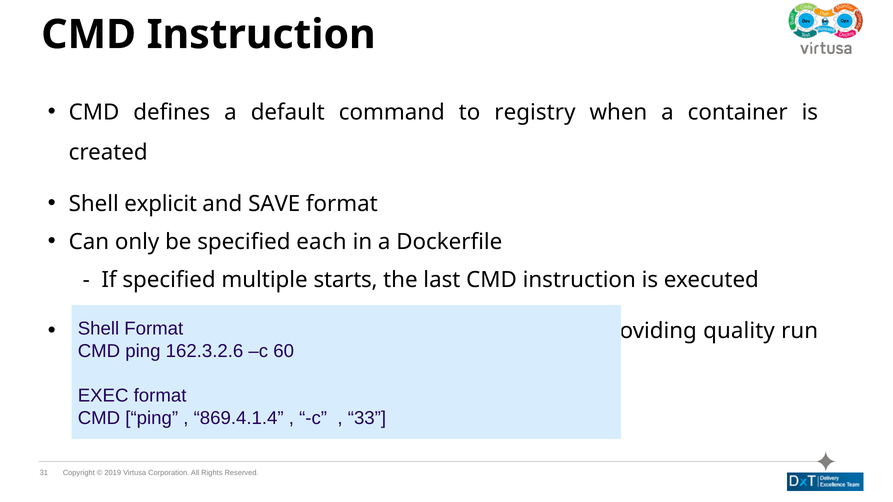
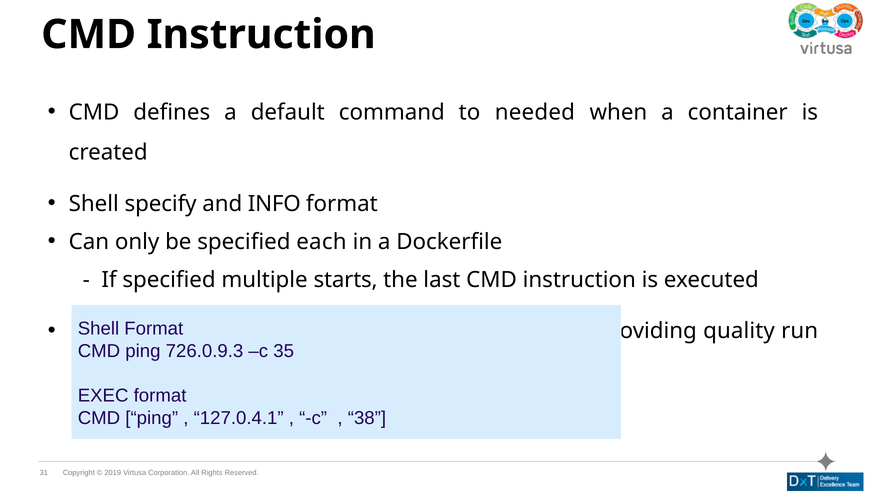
registry: registry -> needed
Shell explicit: explicit -> specify
SAVE: SAVE -> INFO
162.3.2.6: 162.3.2.6 -> 726.0.9.3
60: 60 -> 35
869.4.1.4: 869.4.1.4 -> 127.0.4.1
33: 33 -> 38
